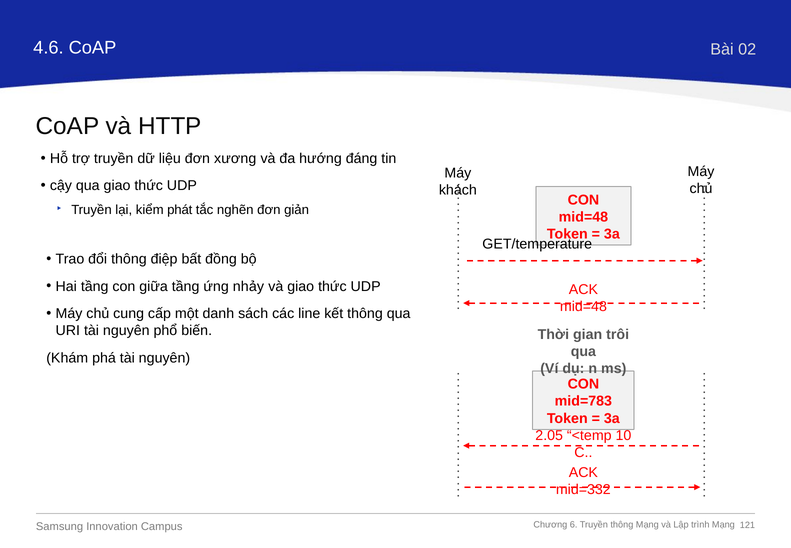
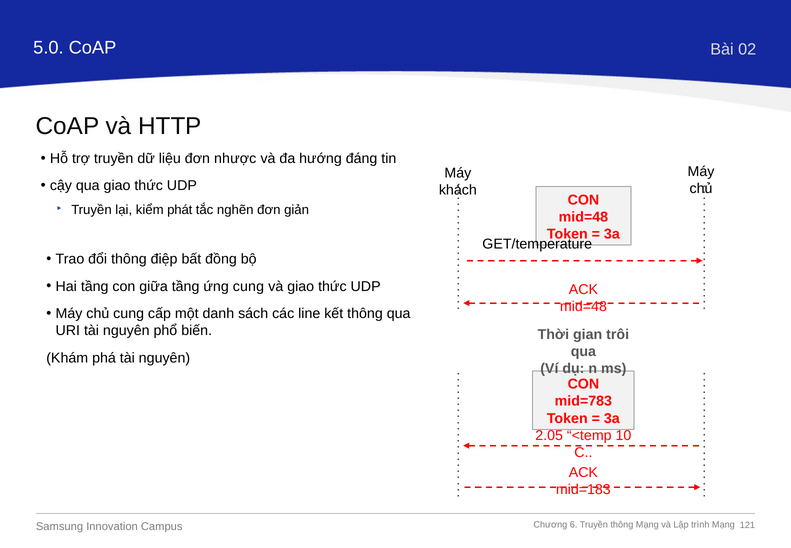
4.6: 4.6 -> 5.0
xương: xương -> nhược
ứng nhảy: nhảy -> cung
mid=332: mid=332 -> mid=183
